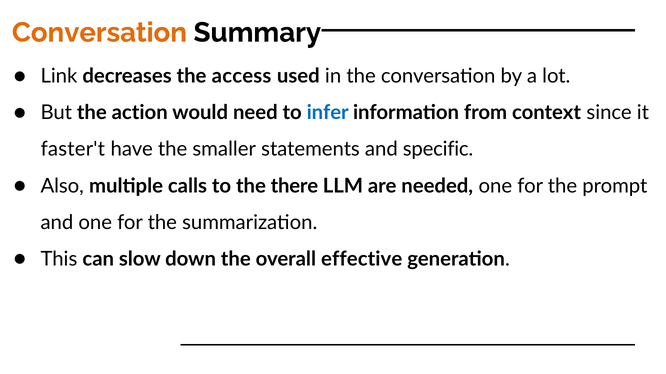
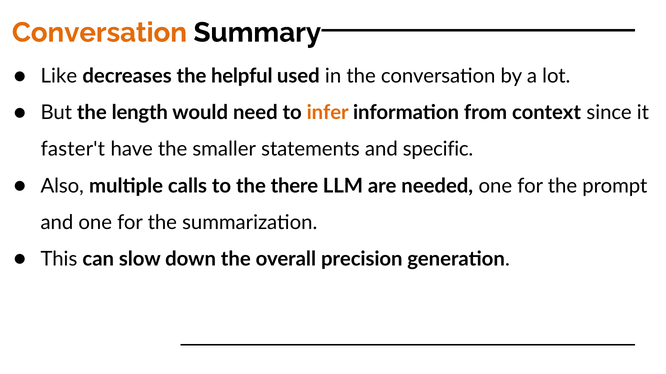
Link: Link -> Like
access: access -> helpful
action: action -> length
infer colour: blue -> orange
effective: effective -> precision
